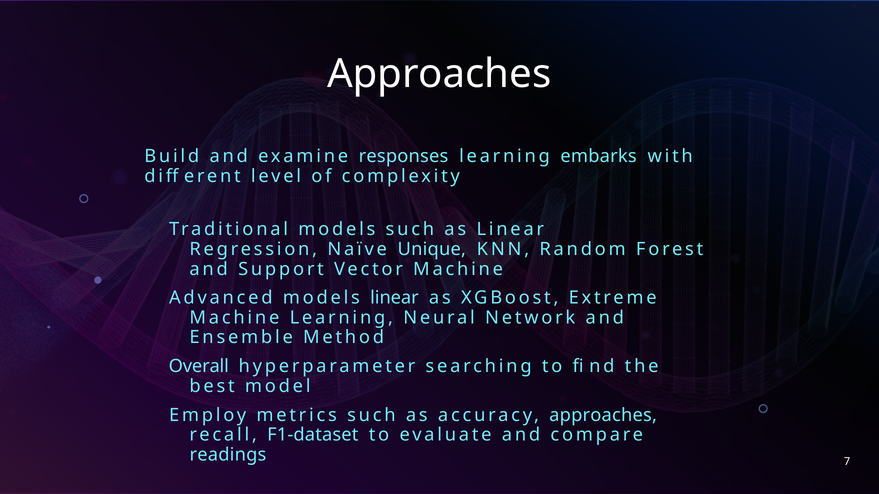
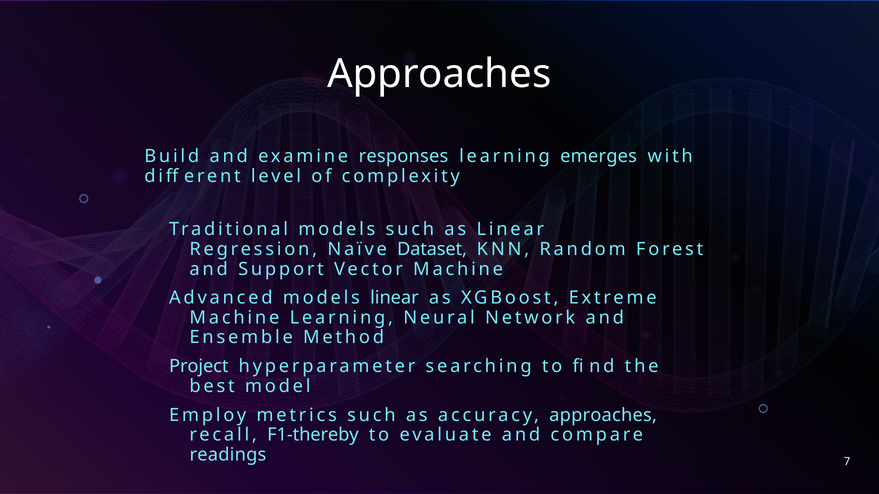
embarks: embarks -> emerges
Unique: Unique -> Dataset
Overall: Overall -> Project
F1-dataset: F1-dataset -> F1-thereby
